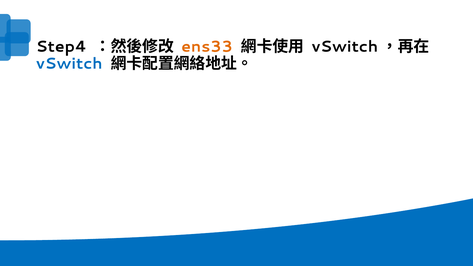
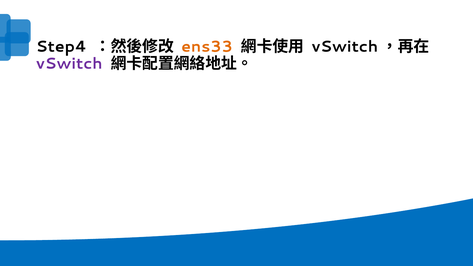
vSwitch colour: blue -> purple
